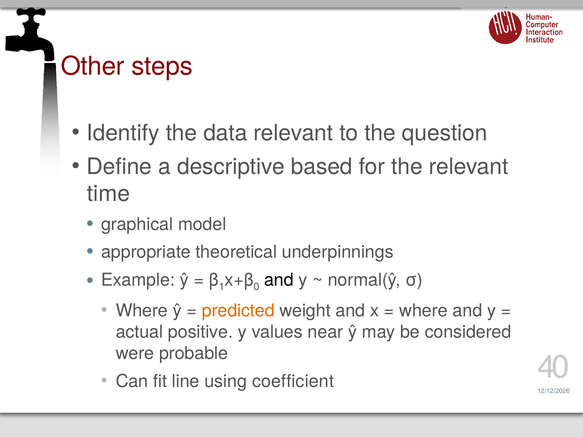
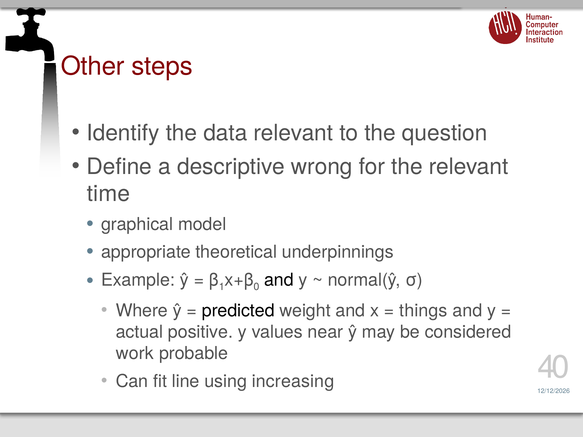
based: based -> wrong
predicted colour: orange -> black
where at (423, 311): where -> things
were: were -> work
coefficient: coefficient -> increasing
